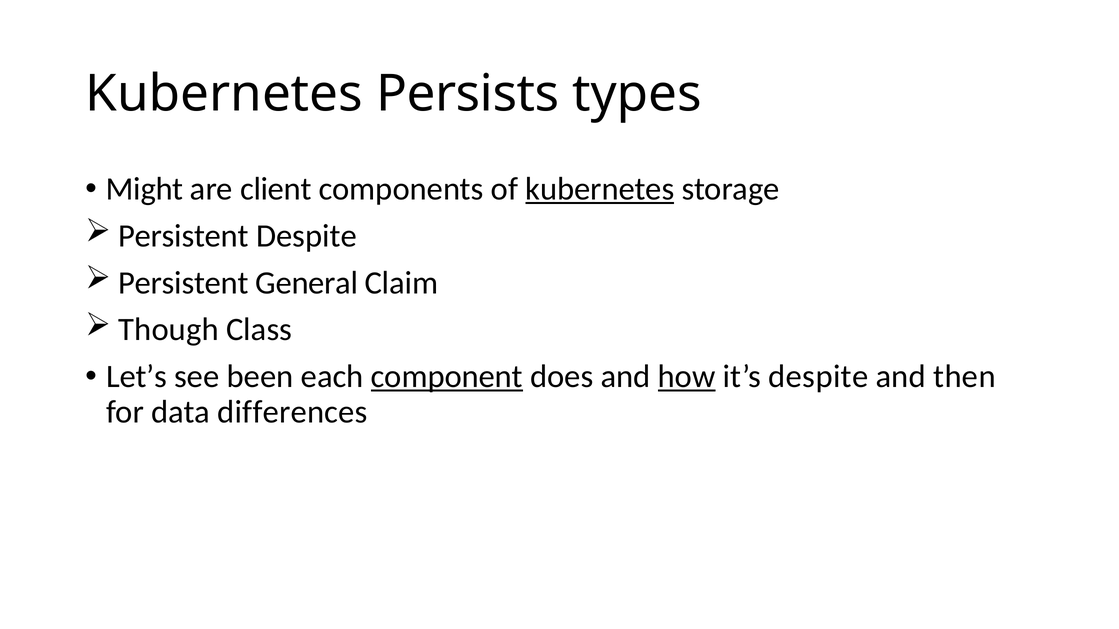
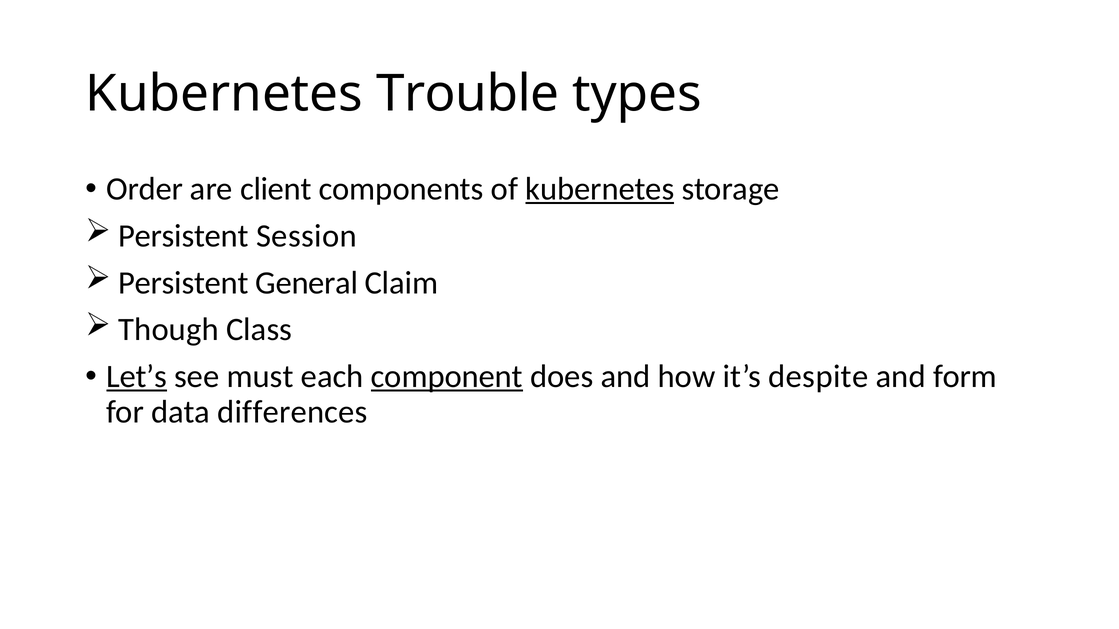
Persists: Persists -> Trouble
Might: Might -> Order
Persistent Despite: Despite -> Session
Let’s underline: none -> present
been: been -> must
how underline: present -> none
then: then -> form
